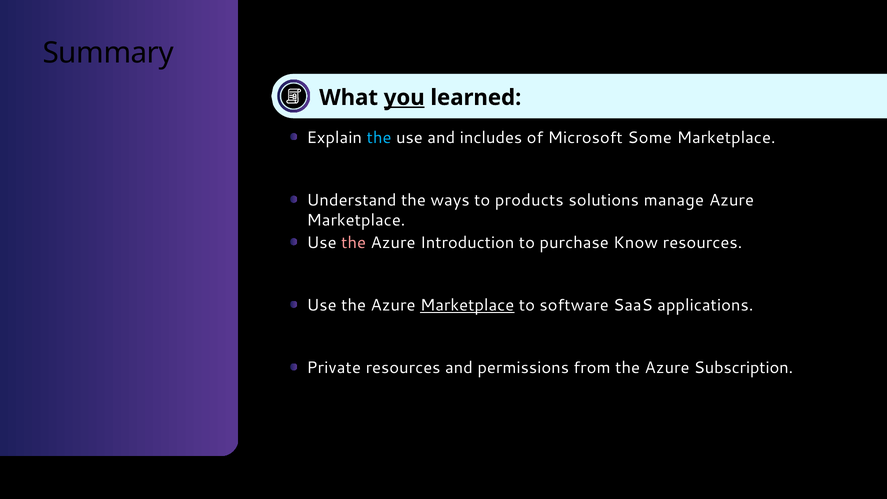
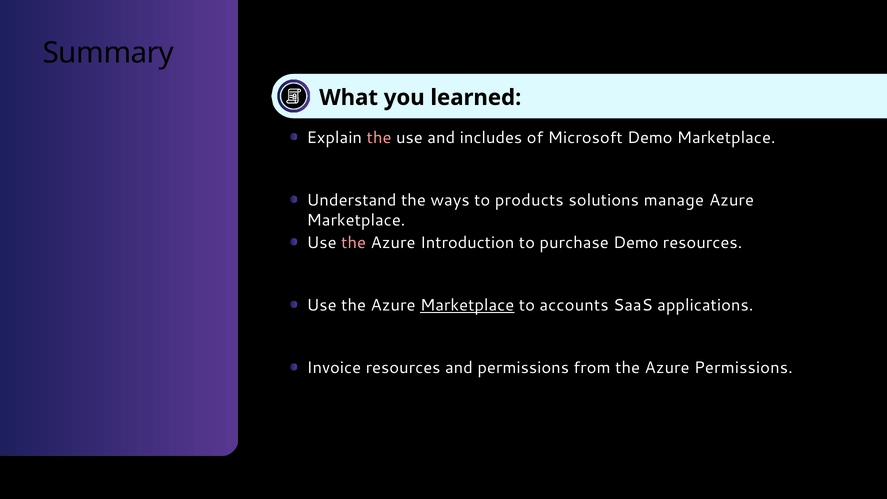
you underline: present -> none
the at (379, 138) colour: light blue -> pink
Microsoft Some: Some -> Demo
purchase Know: Know -> Demo
software: software -> accounts
Private: Private -> Invoice
Azure Subscription: Subscription -> Permissions
